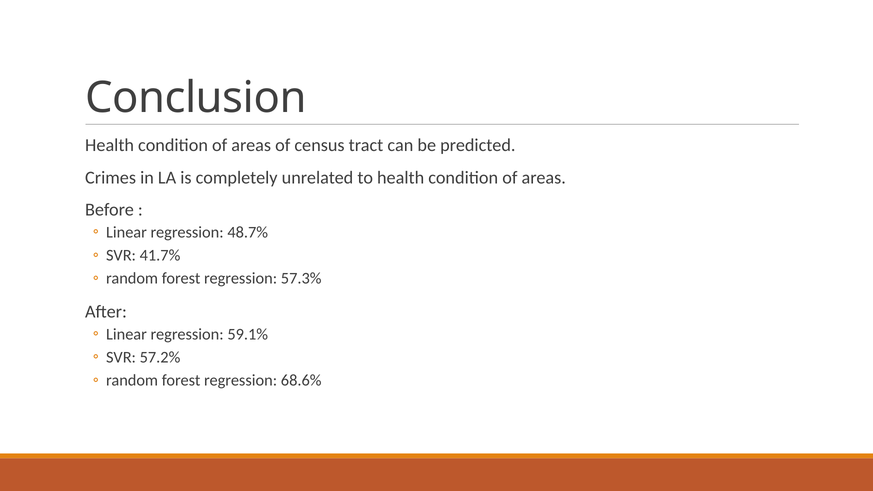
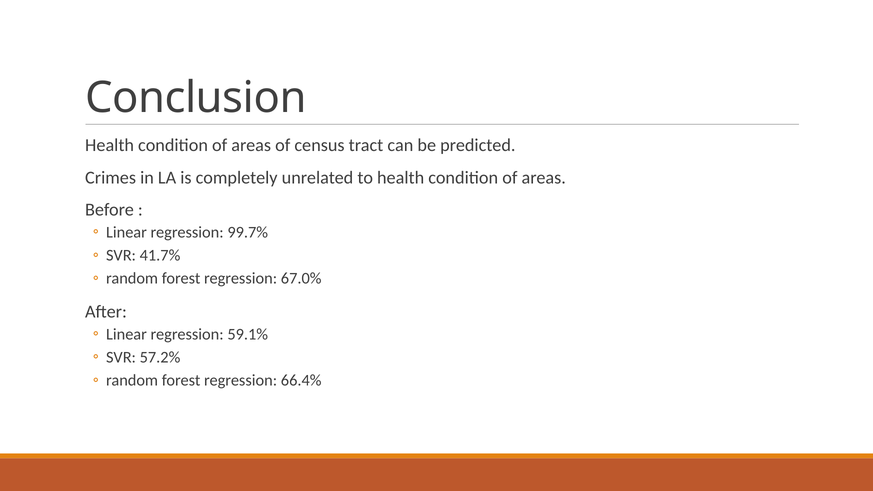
48.7%: 48.7% -> 99.7%
57.3%: 57.3% -> 67.0%
68.6%: 68.6% -> 66.4%
